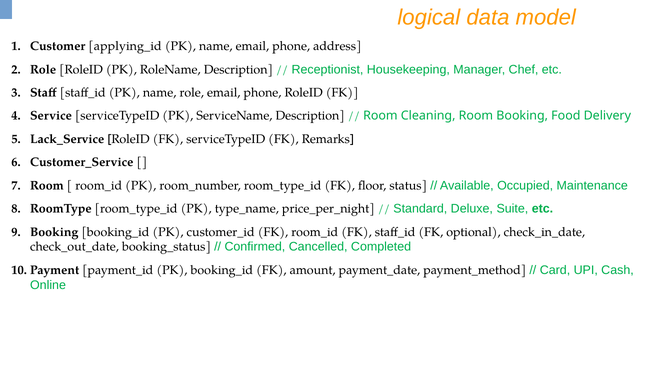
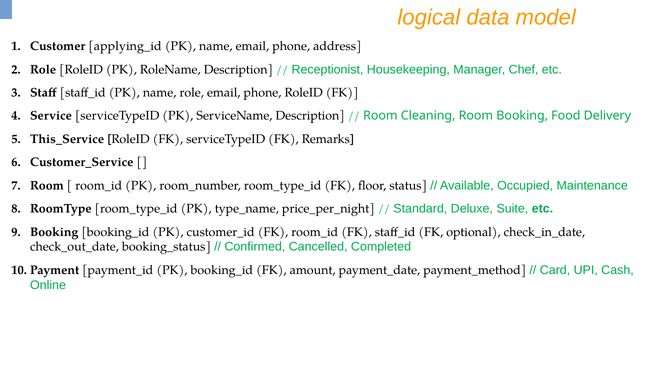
Lack_Service: Lack_Service -> This_Service
